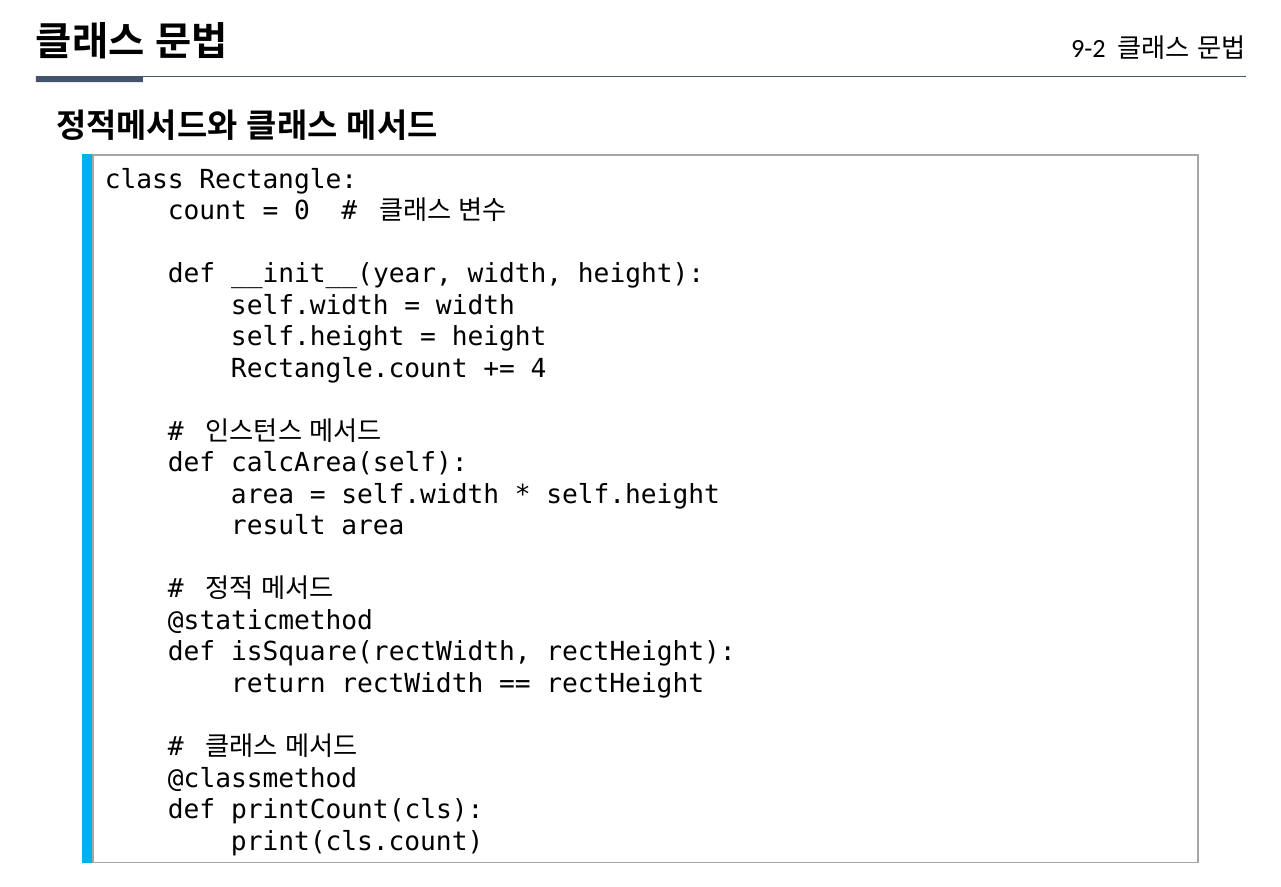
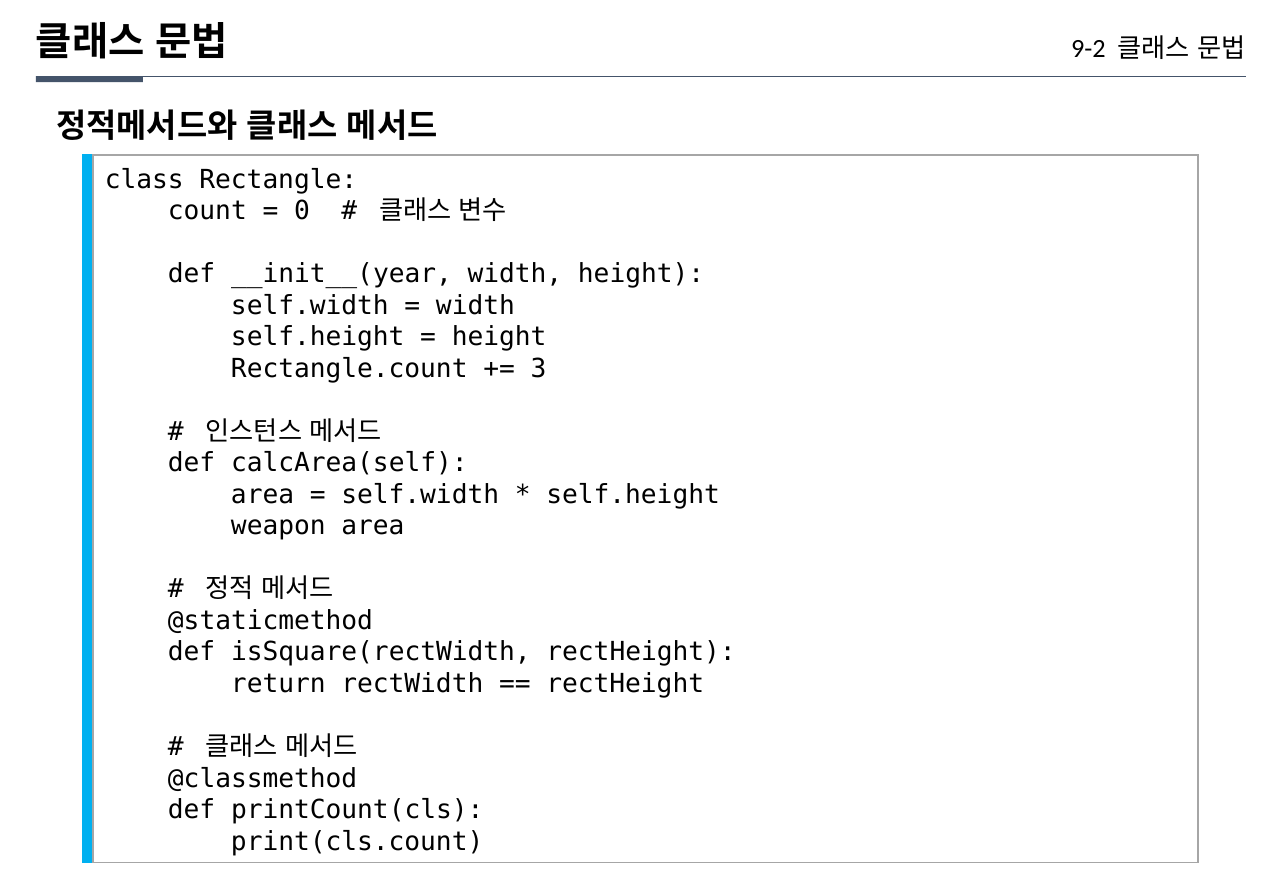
4: 4 -> 3
result: result -> weapon
